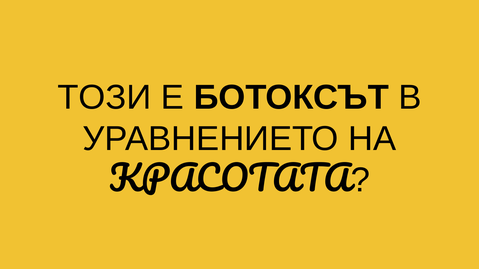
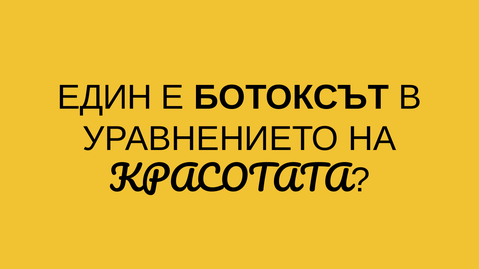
ТОЗИ: ТОЗИ -> ЕДИН
